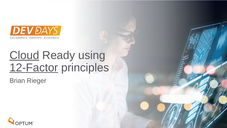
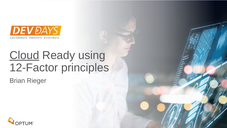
12-Factor underline: present -> none
